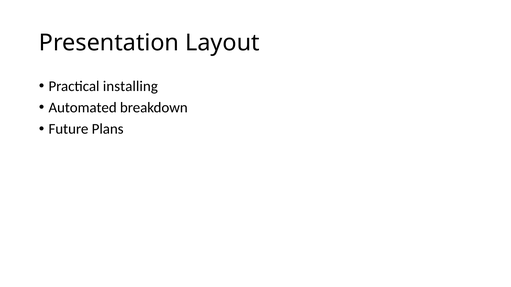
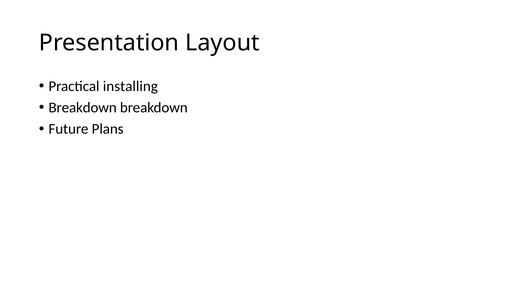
Automated at (83, 108): Automated -> Breakdown
